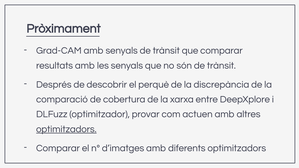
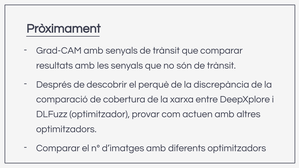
optimitzadors at (66, 129) underline: present -> none
